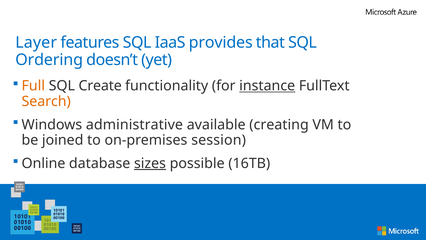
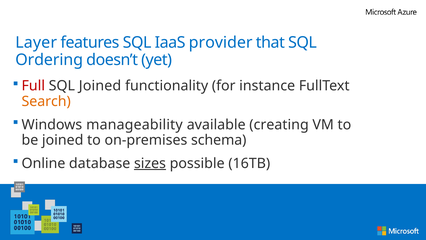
provides: provides -> provider
Full colour: orange -> red
SQL Create: Create -> Joined
instance underline: present -> none
administrative: administrative -> manageability
session: session -> schema
